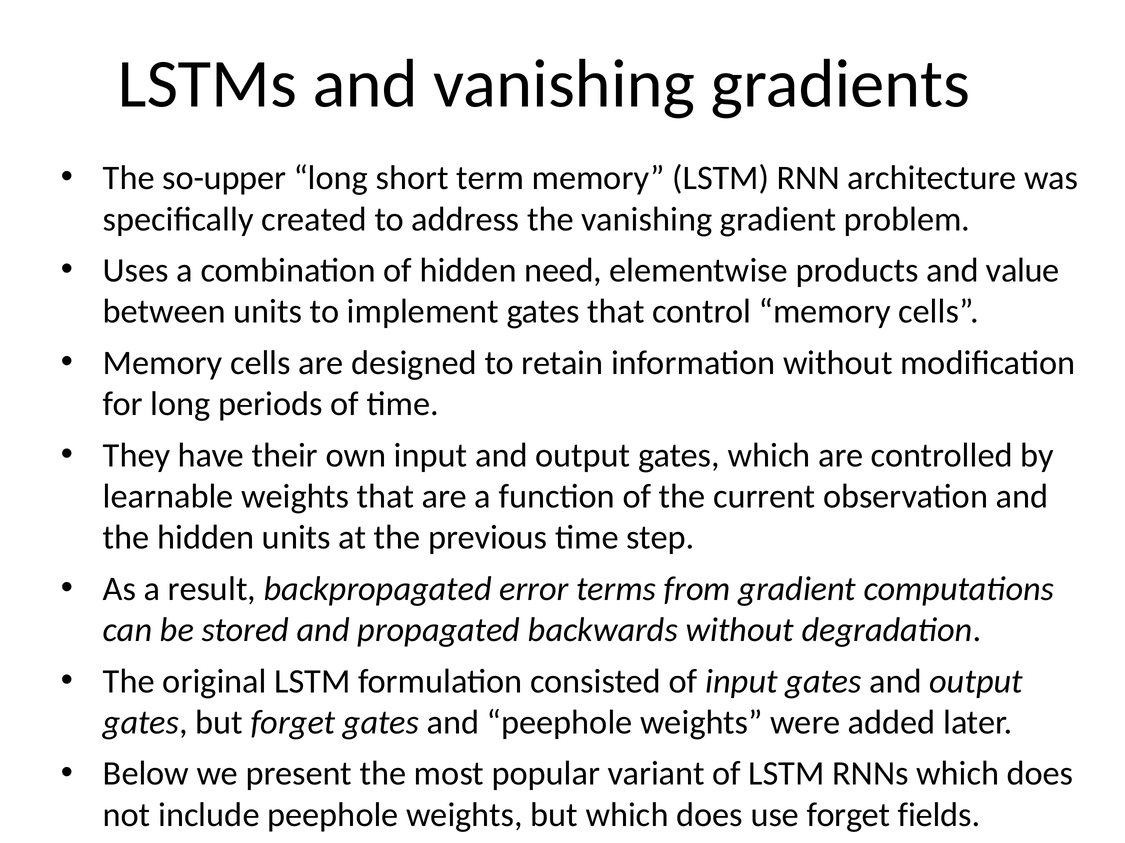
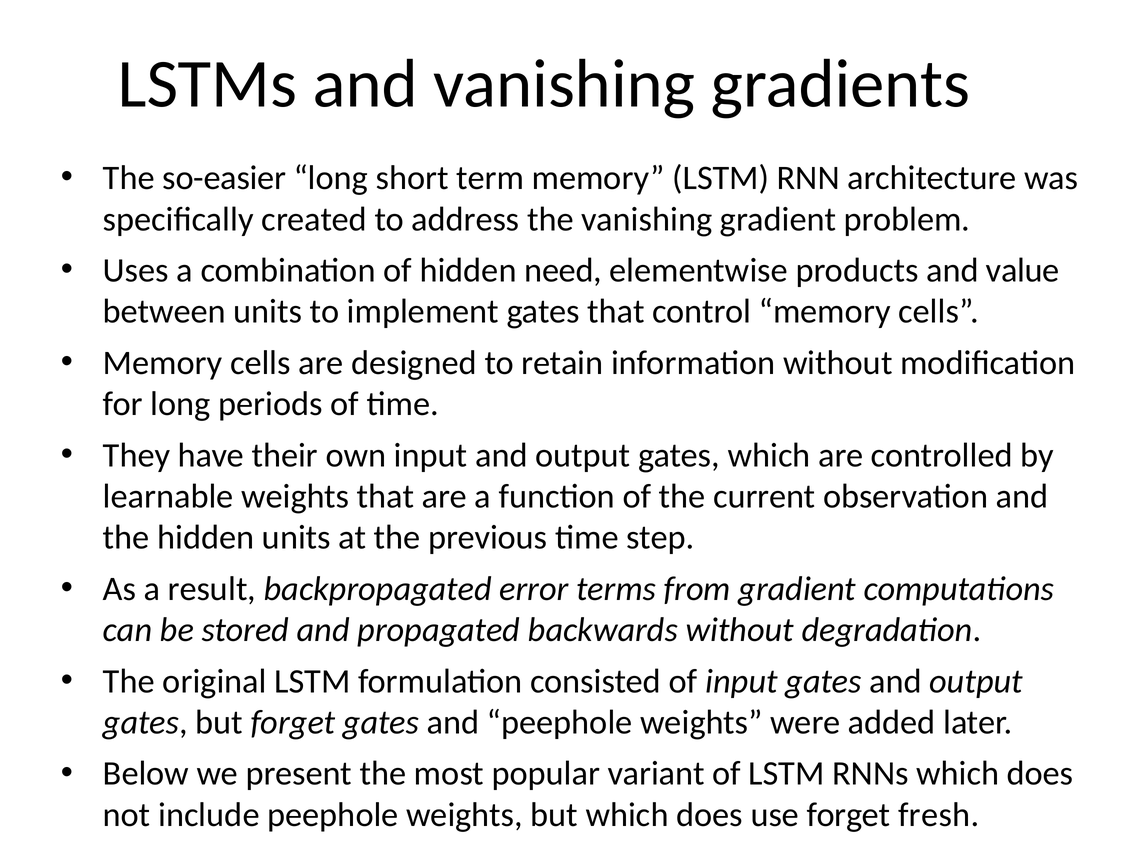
so-upper: so-upper -> so-easier
fields: fields -> fresh
